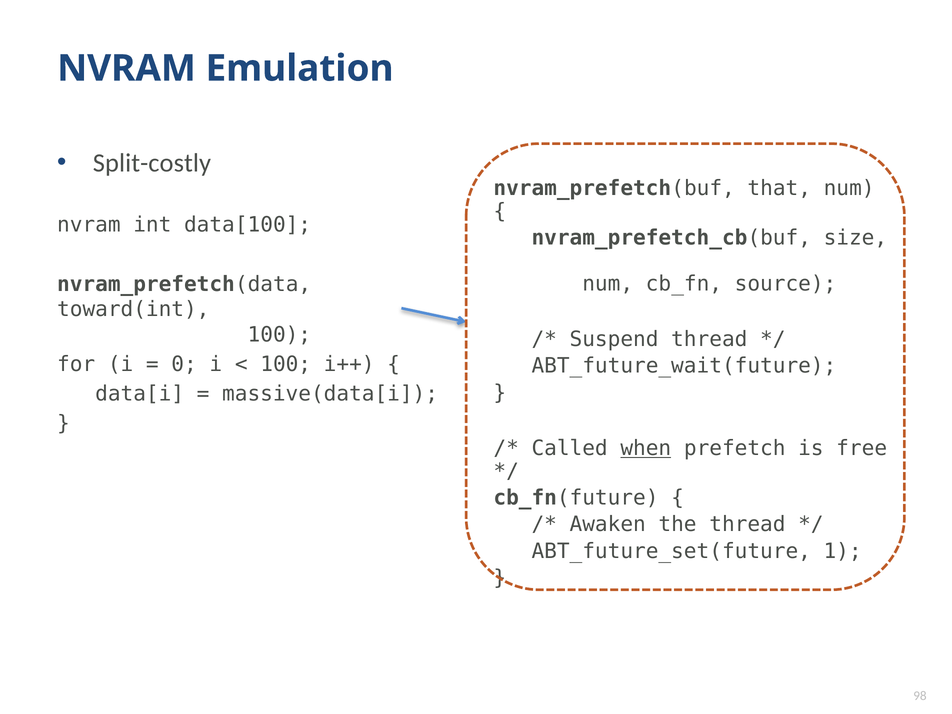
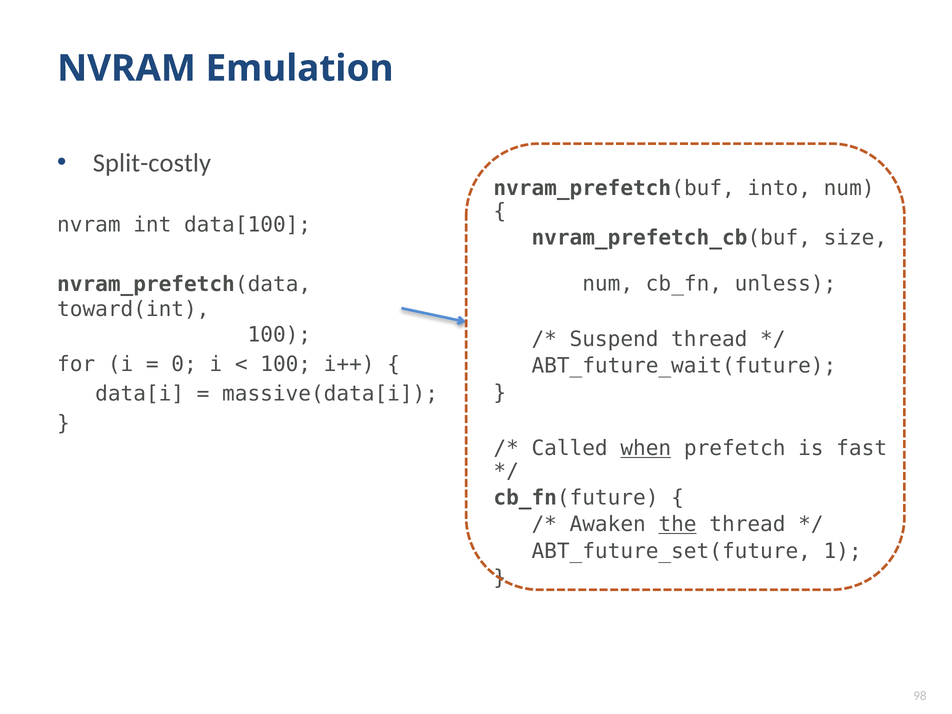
that: that -> into
source: source -> unless
free: free -> fast
the underline: none -> present
